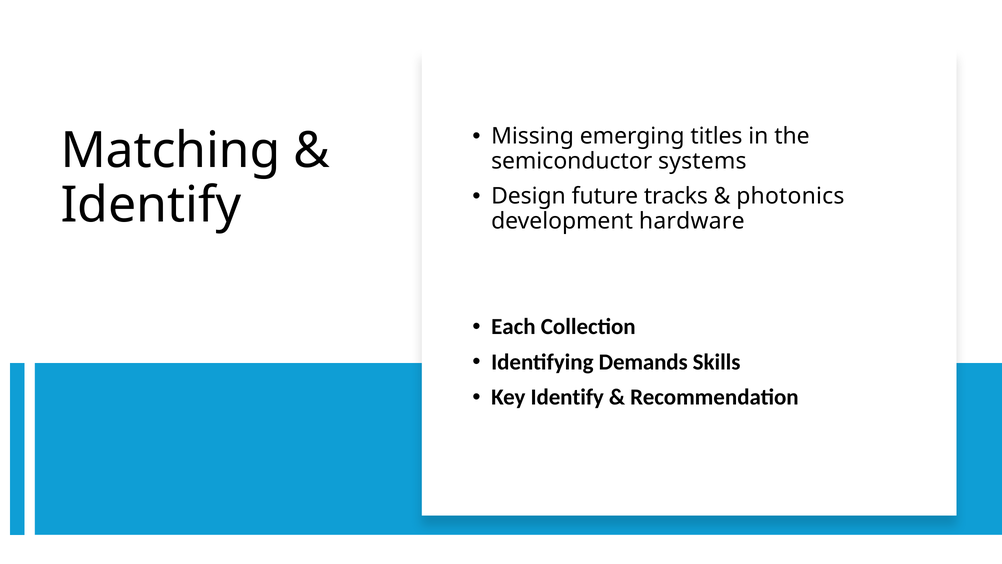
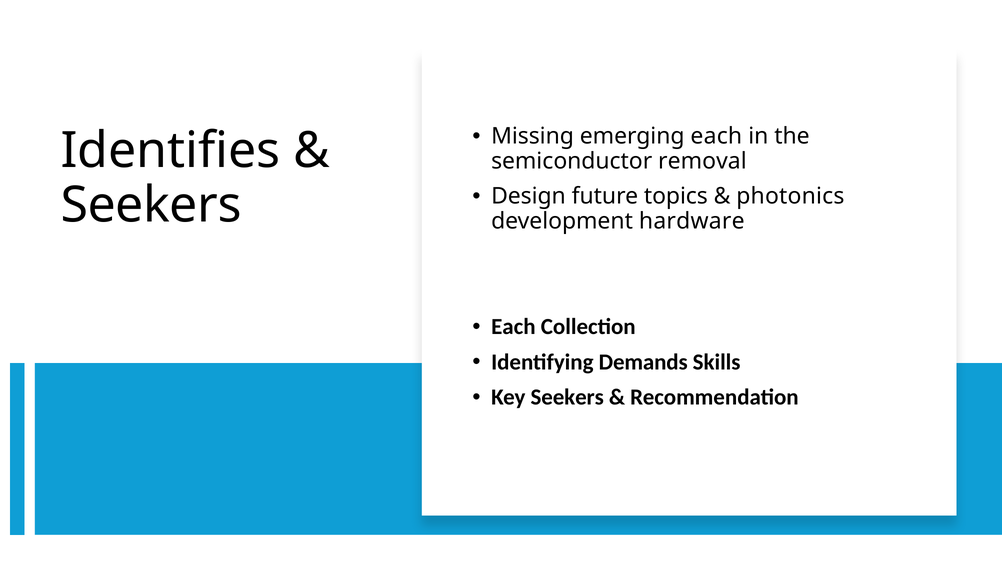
emerging titles: titles -> each
Matching: Matching -> Identifies
systems: systems -> removal
tracks: tracks -> topics
Identify at (151, 205): Identify -> Seekers
Key Identify: Identify -> Seekers
